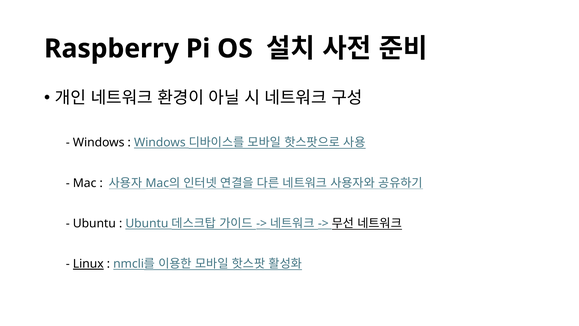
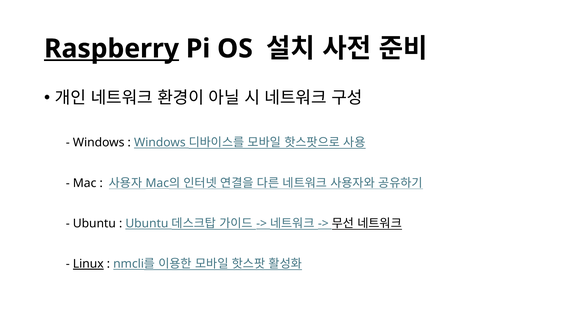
Raspberry underline: none -> present
